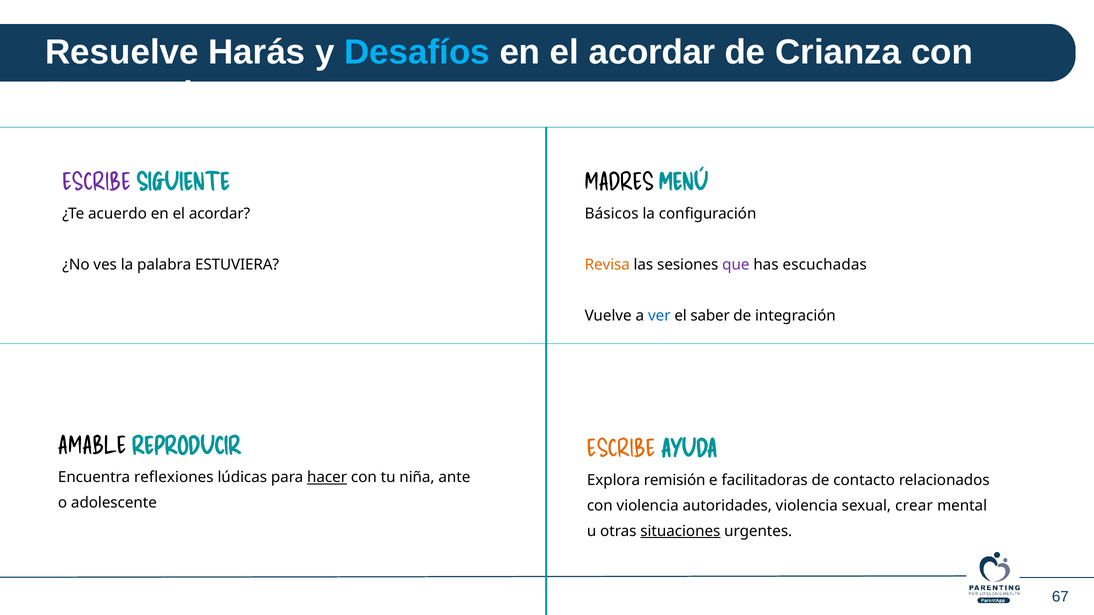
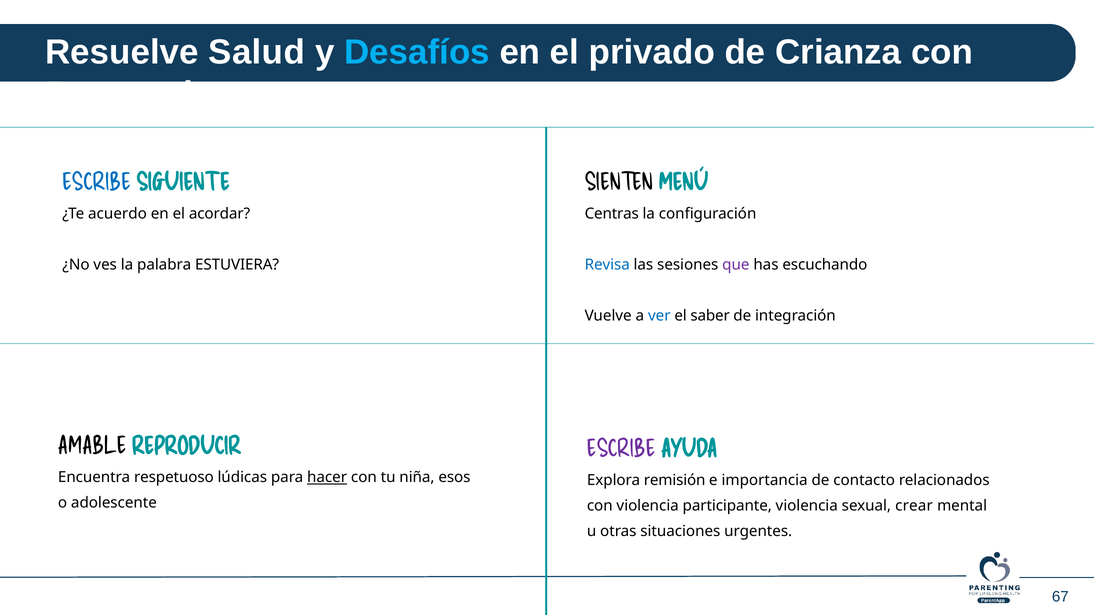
Harás: Harás -> Salud
acordar at (652, 52): acordar -> privado
ESCRIBE at (97, 183) colour: purple -> blue
MADRES: MADRES -> SIENTEN
Básicos: Básicos -> Centras
Revisa colour: orange -> blue
escuchadas: escuchadas -> escuchando
ESCRIBE at (621, 449) colour: orange -> purple
reflexiones: reflexiones -> respetuoso
ante: ante -> esos
facilitadoras: facilitadoras -> importancia
autoridades: autoridades -> participante
situaciones underline: present -> none
